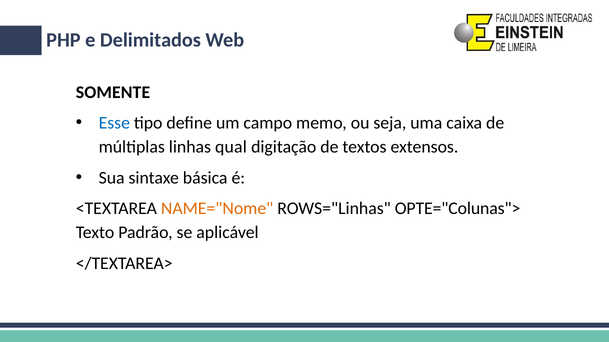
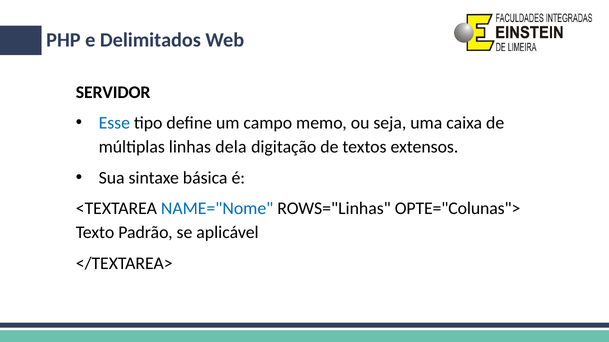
SOMENTE: SOMENTE -> SERVIDOR
qual: qual -> dela
NAME="Nome colour: orange -> blue
